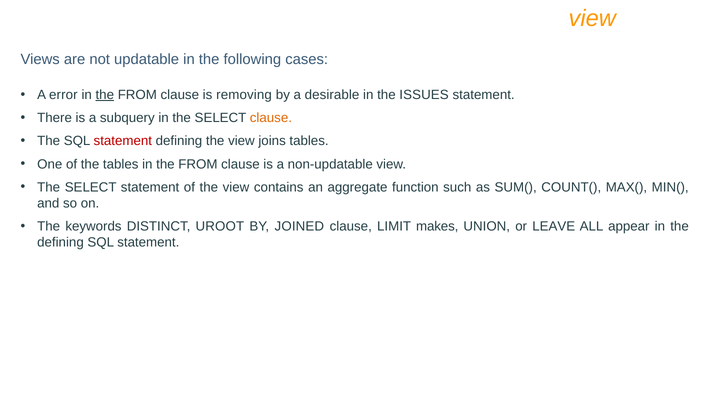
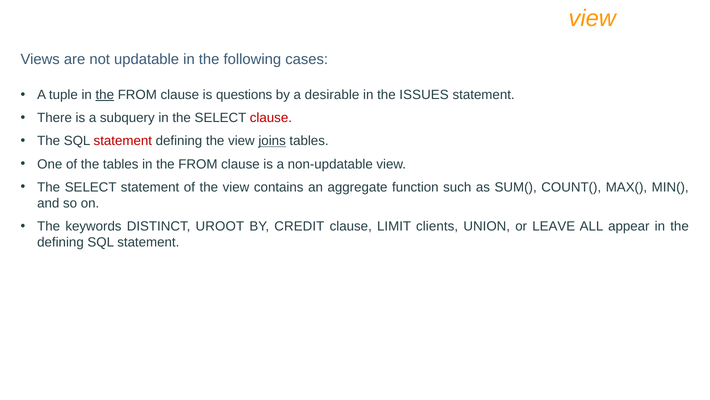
error: error -> tuple
removing: removing -> questions
clause at (271, 118) colour: orange -> red
joins underline: none -> present
JOINED: JOINED -> CREDIT
makes: makes -> clients
